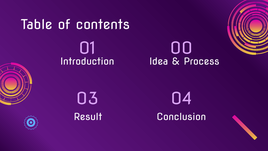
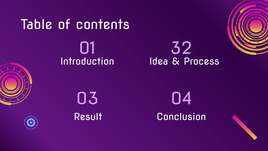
00: 00 -> 32
